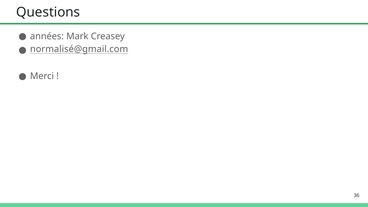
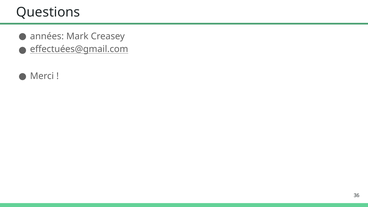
normalisé@gmail.com: normalisé@gmail.com -> effectuées@gmail.com
